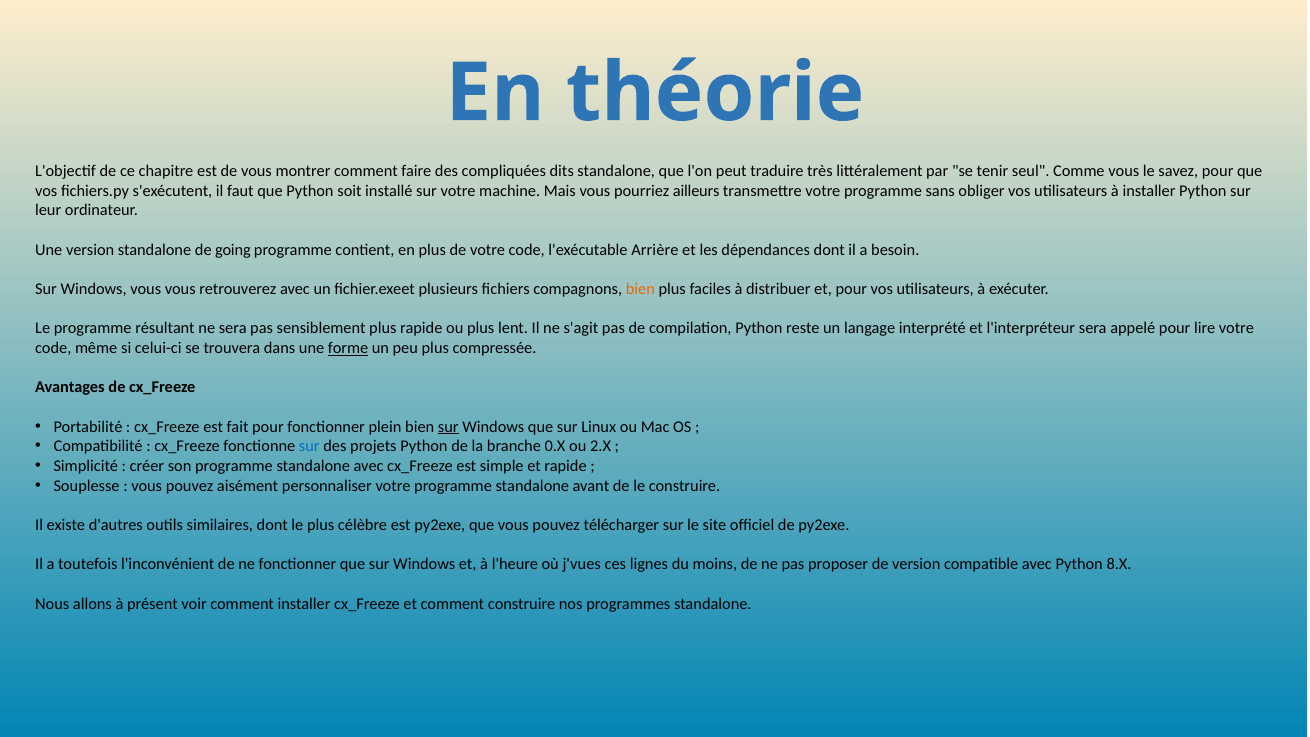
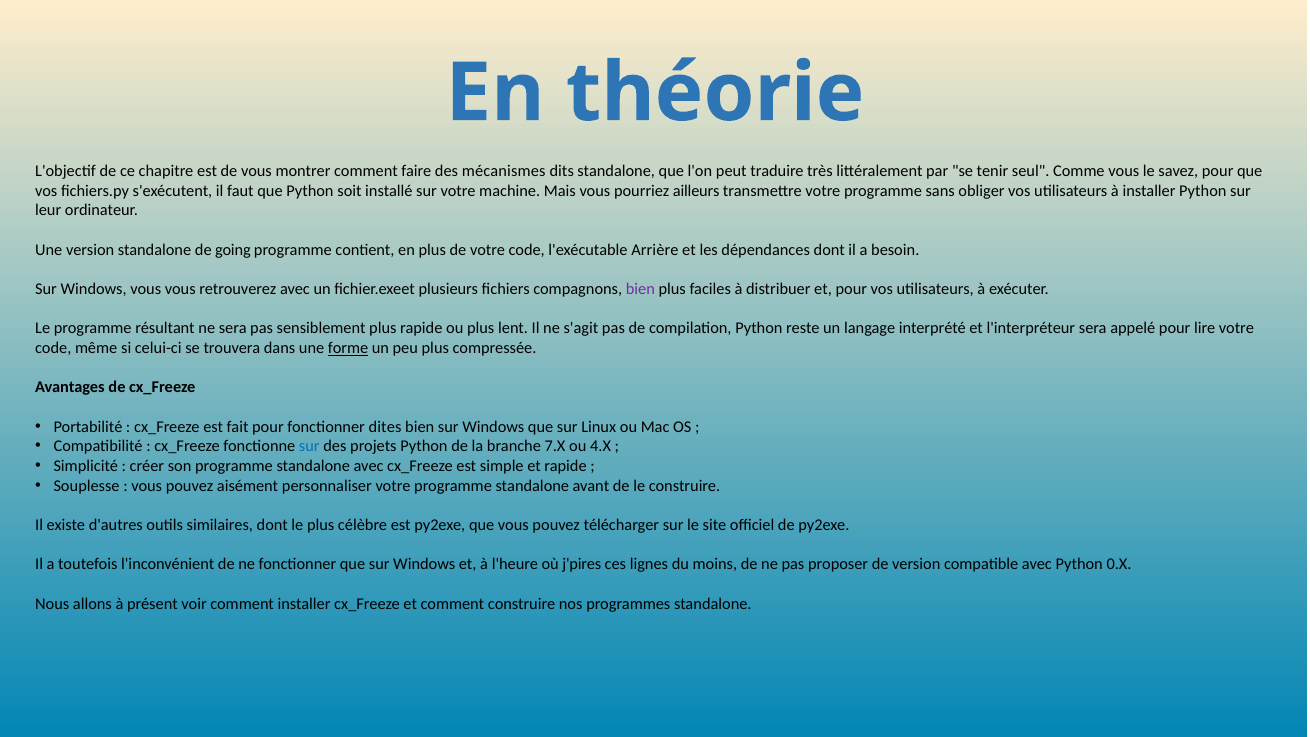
compliquées: compliquées -> mécanismes
bien at (640, 289) colour: orange -> purple
plein: plein -> dites
sur at (448, 427) underline: present -> none
0.X: 0.X -> 7.X
2.X: 2.X -> 4.X
j'vues: j'vues -> j'pires
8.X: 8.X -> 0.X
